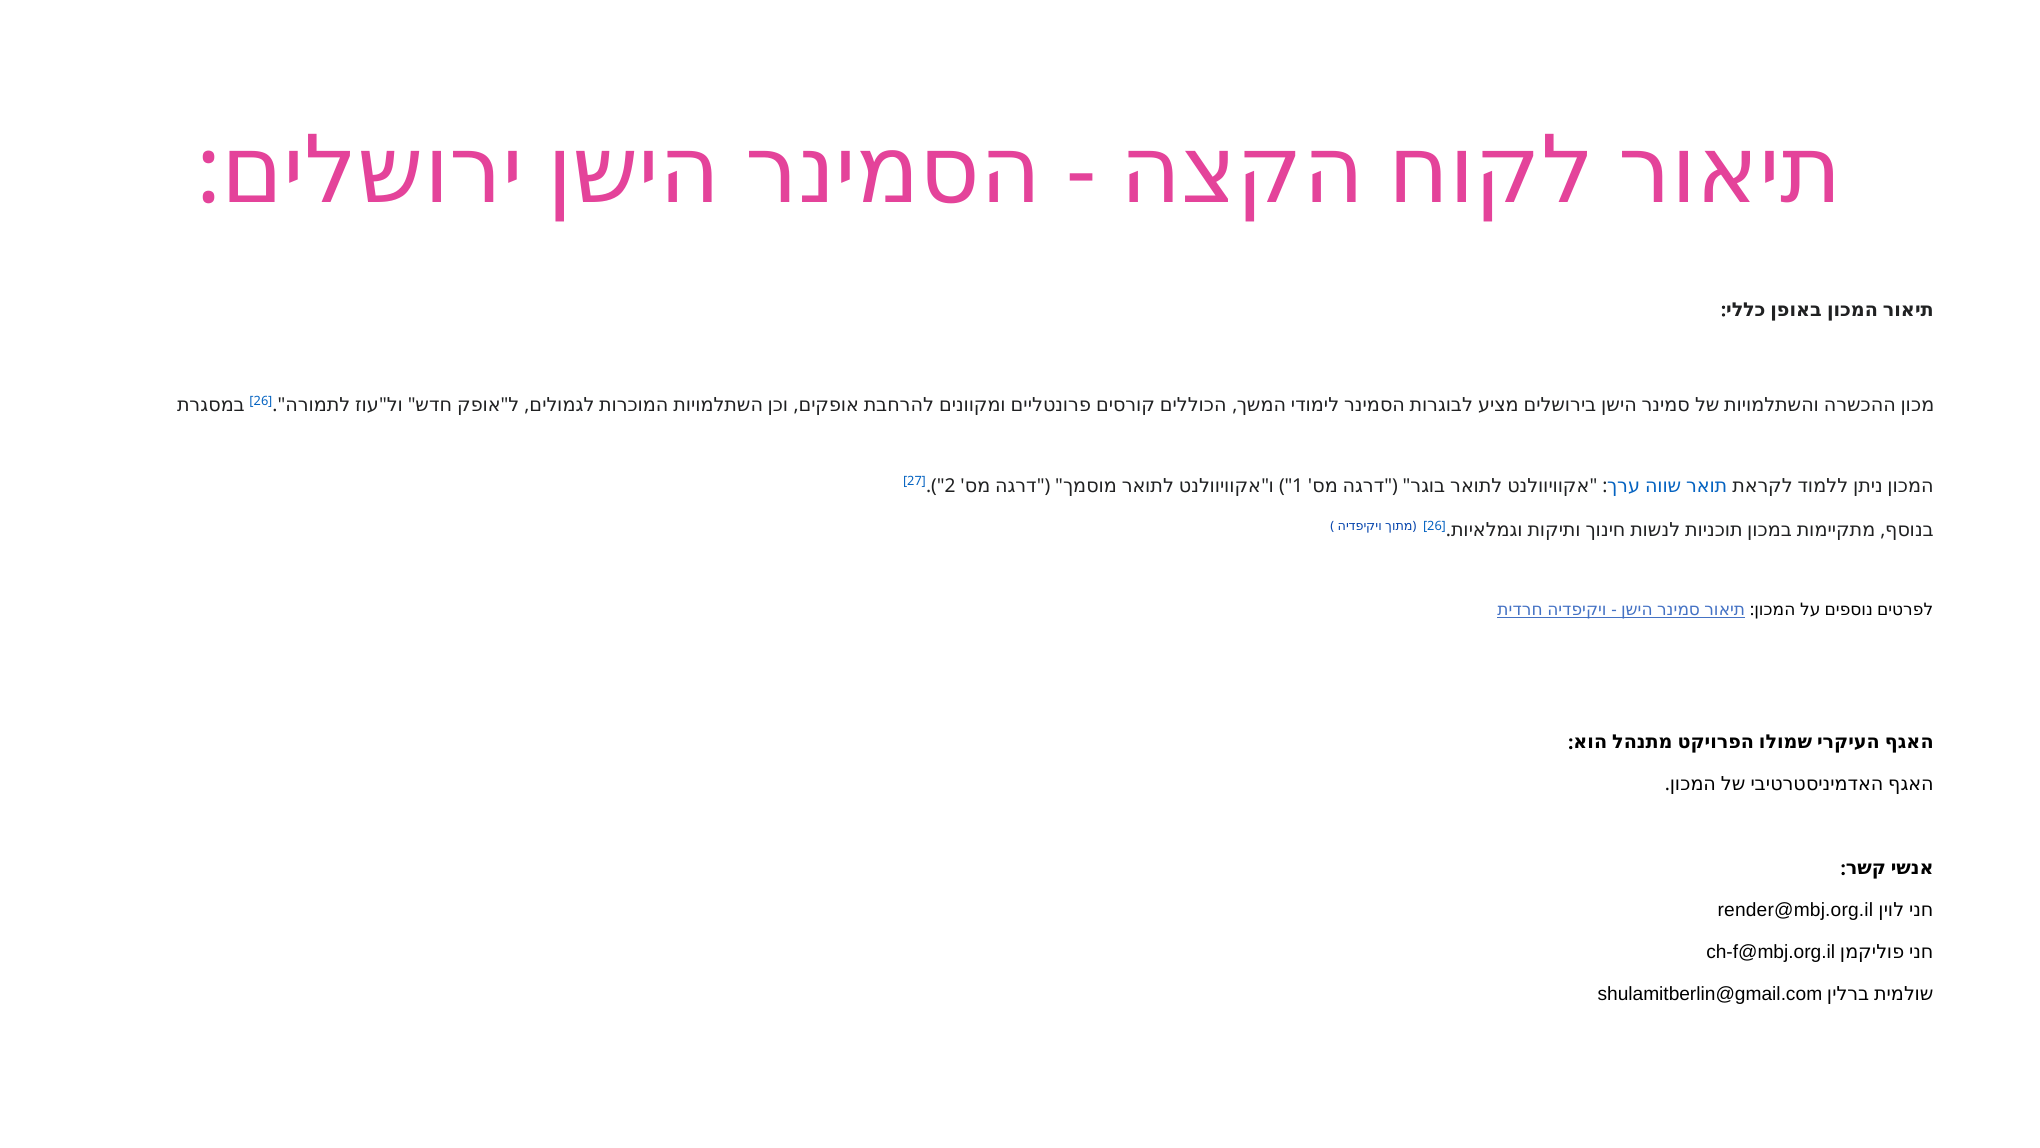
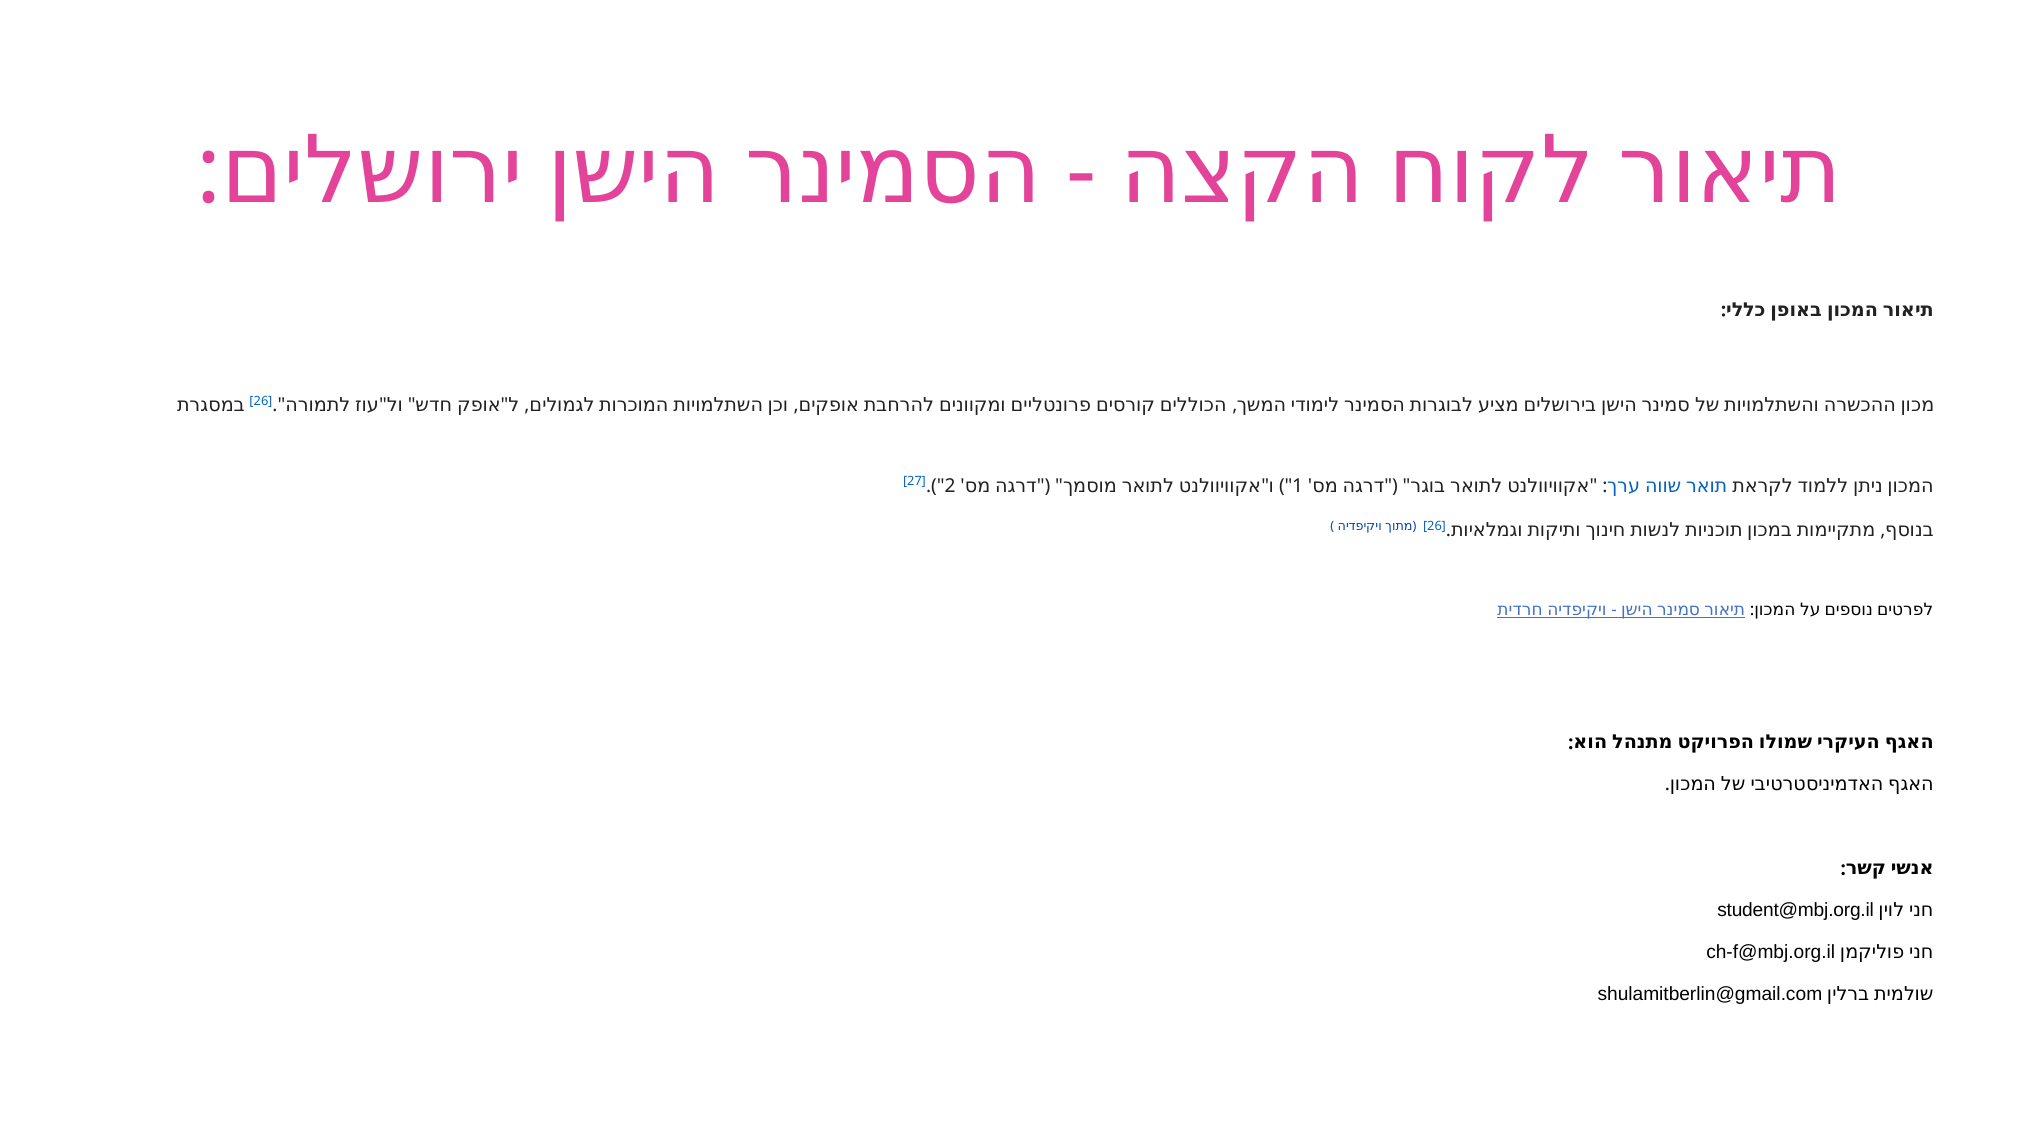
render@mbj.org.il: render@mbj.org.il -> student@mbj.org.il
